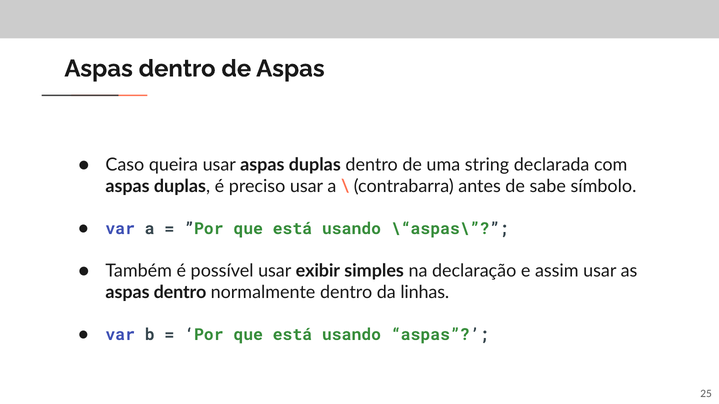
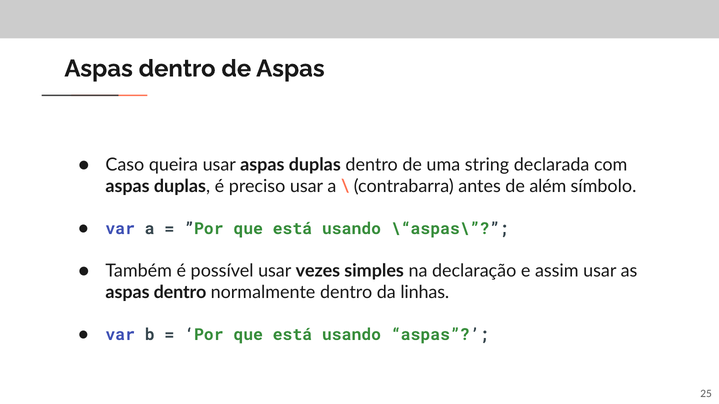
sabe: sabe -> além
exibir: exibir -> vezes
